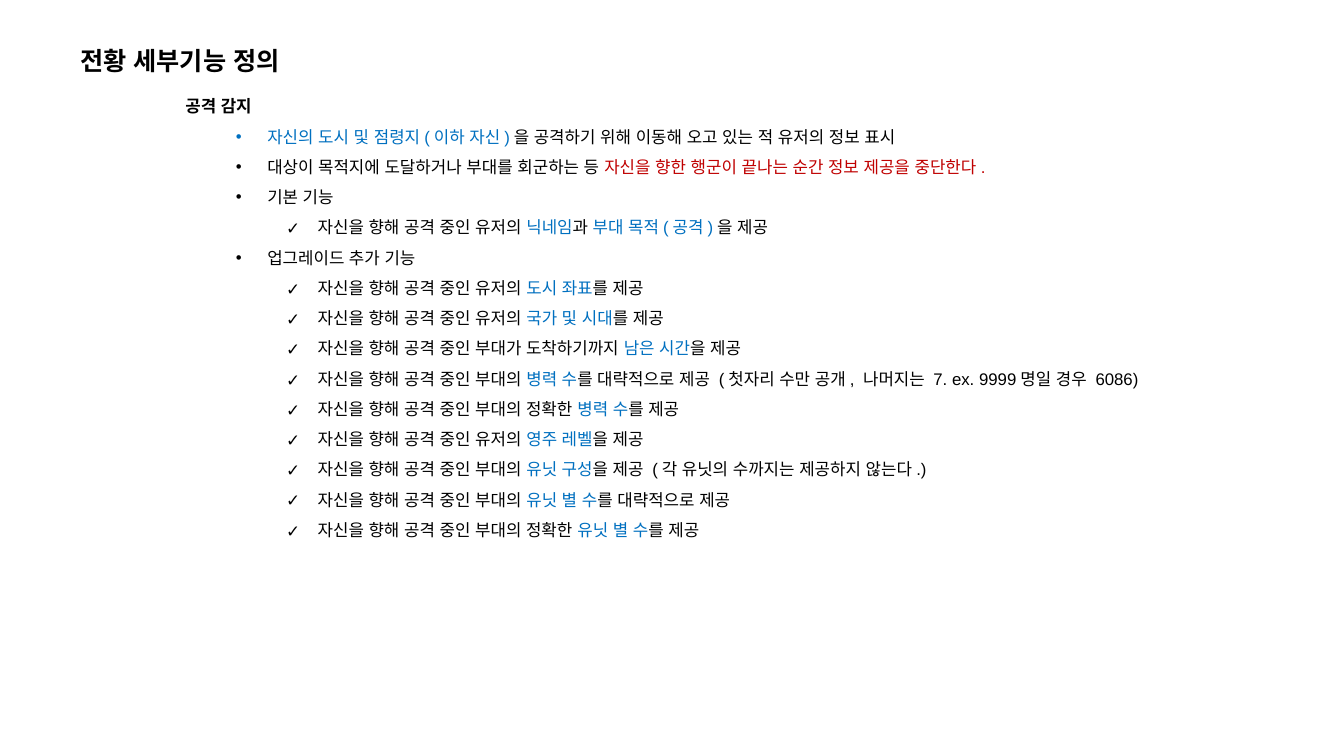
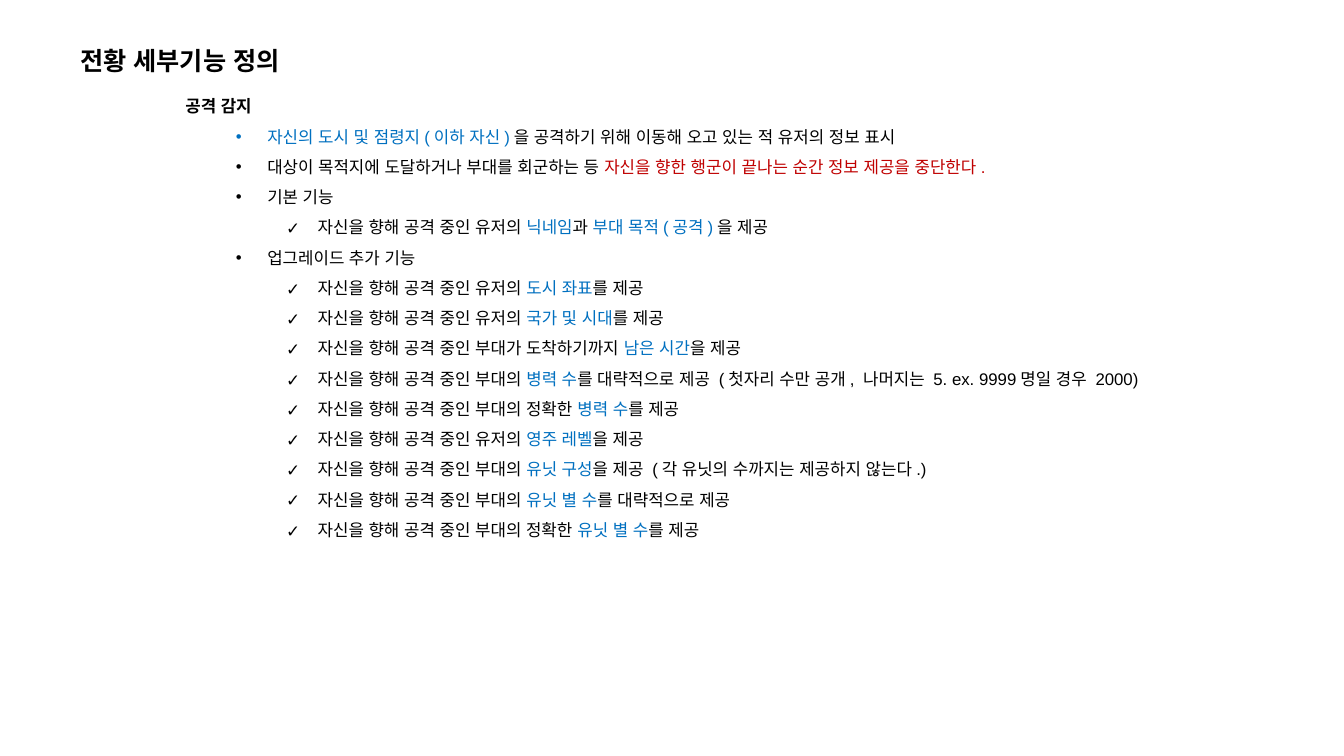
7: 7 -> 5
6086: 6086 -> 2000
